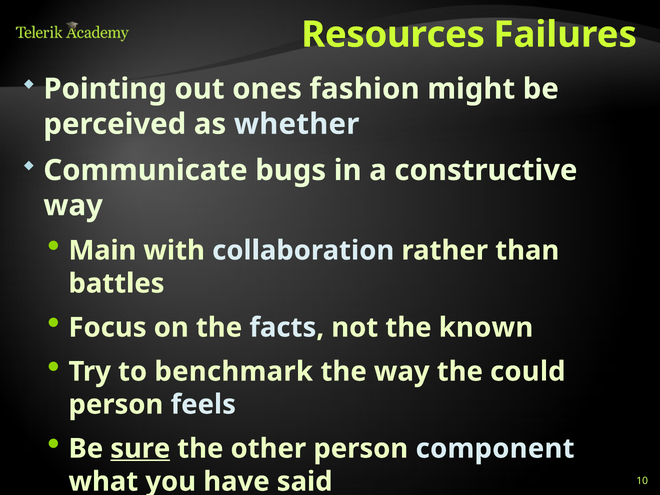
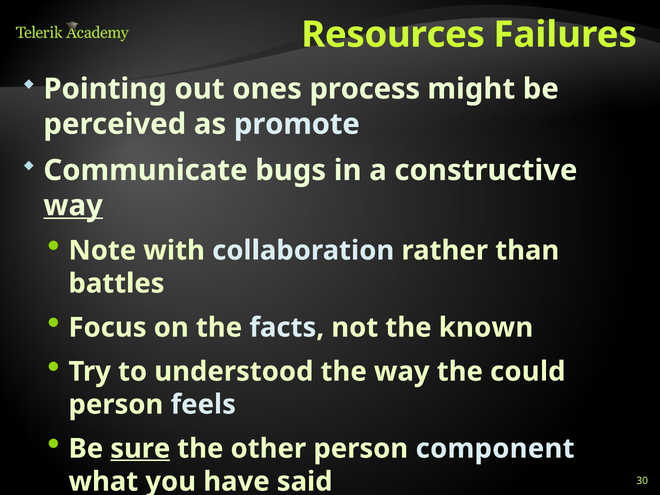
fashion: fashion -> process
whether: whether -> promote
way at (73, 206) underline: none -> present
Main: Main -> Note
benchmark: benchmark -> understood
10: 10 -> 30
